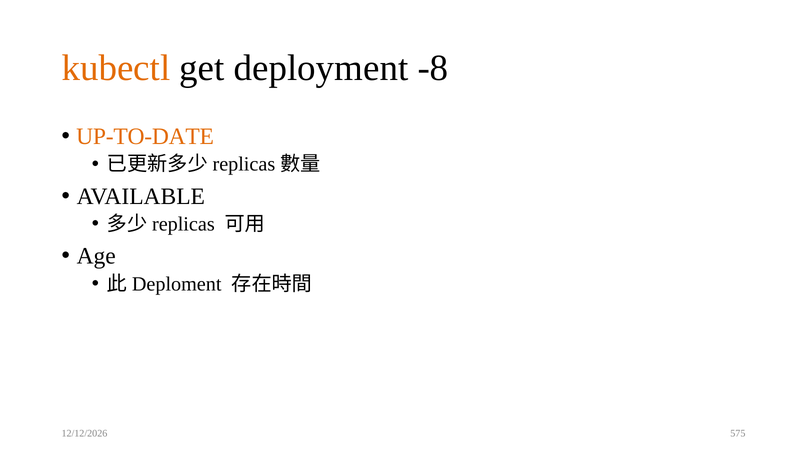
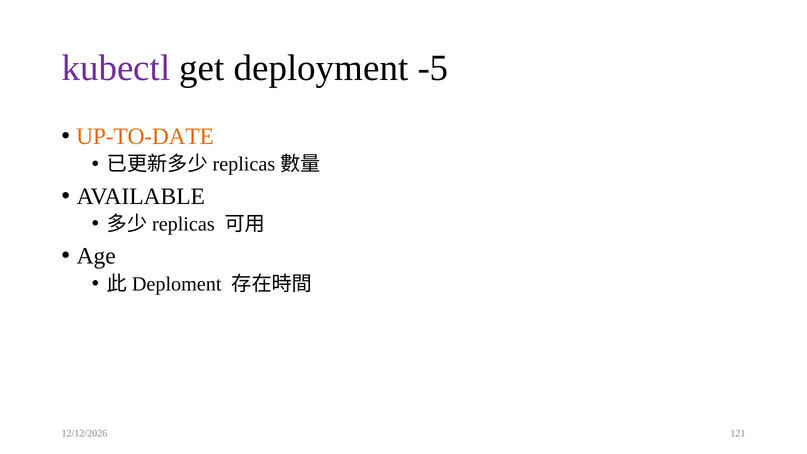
kubectl colour: orange -> purple
-8: -8 -> -5
575: 575 -> 121
